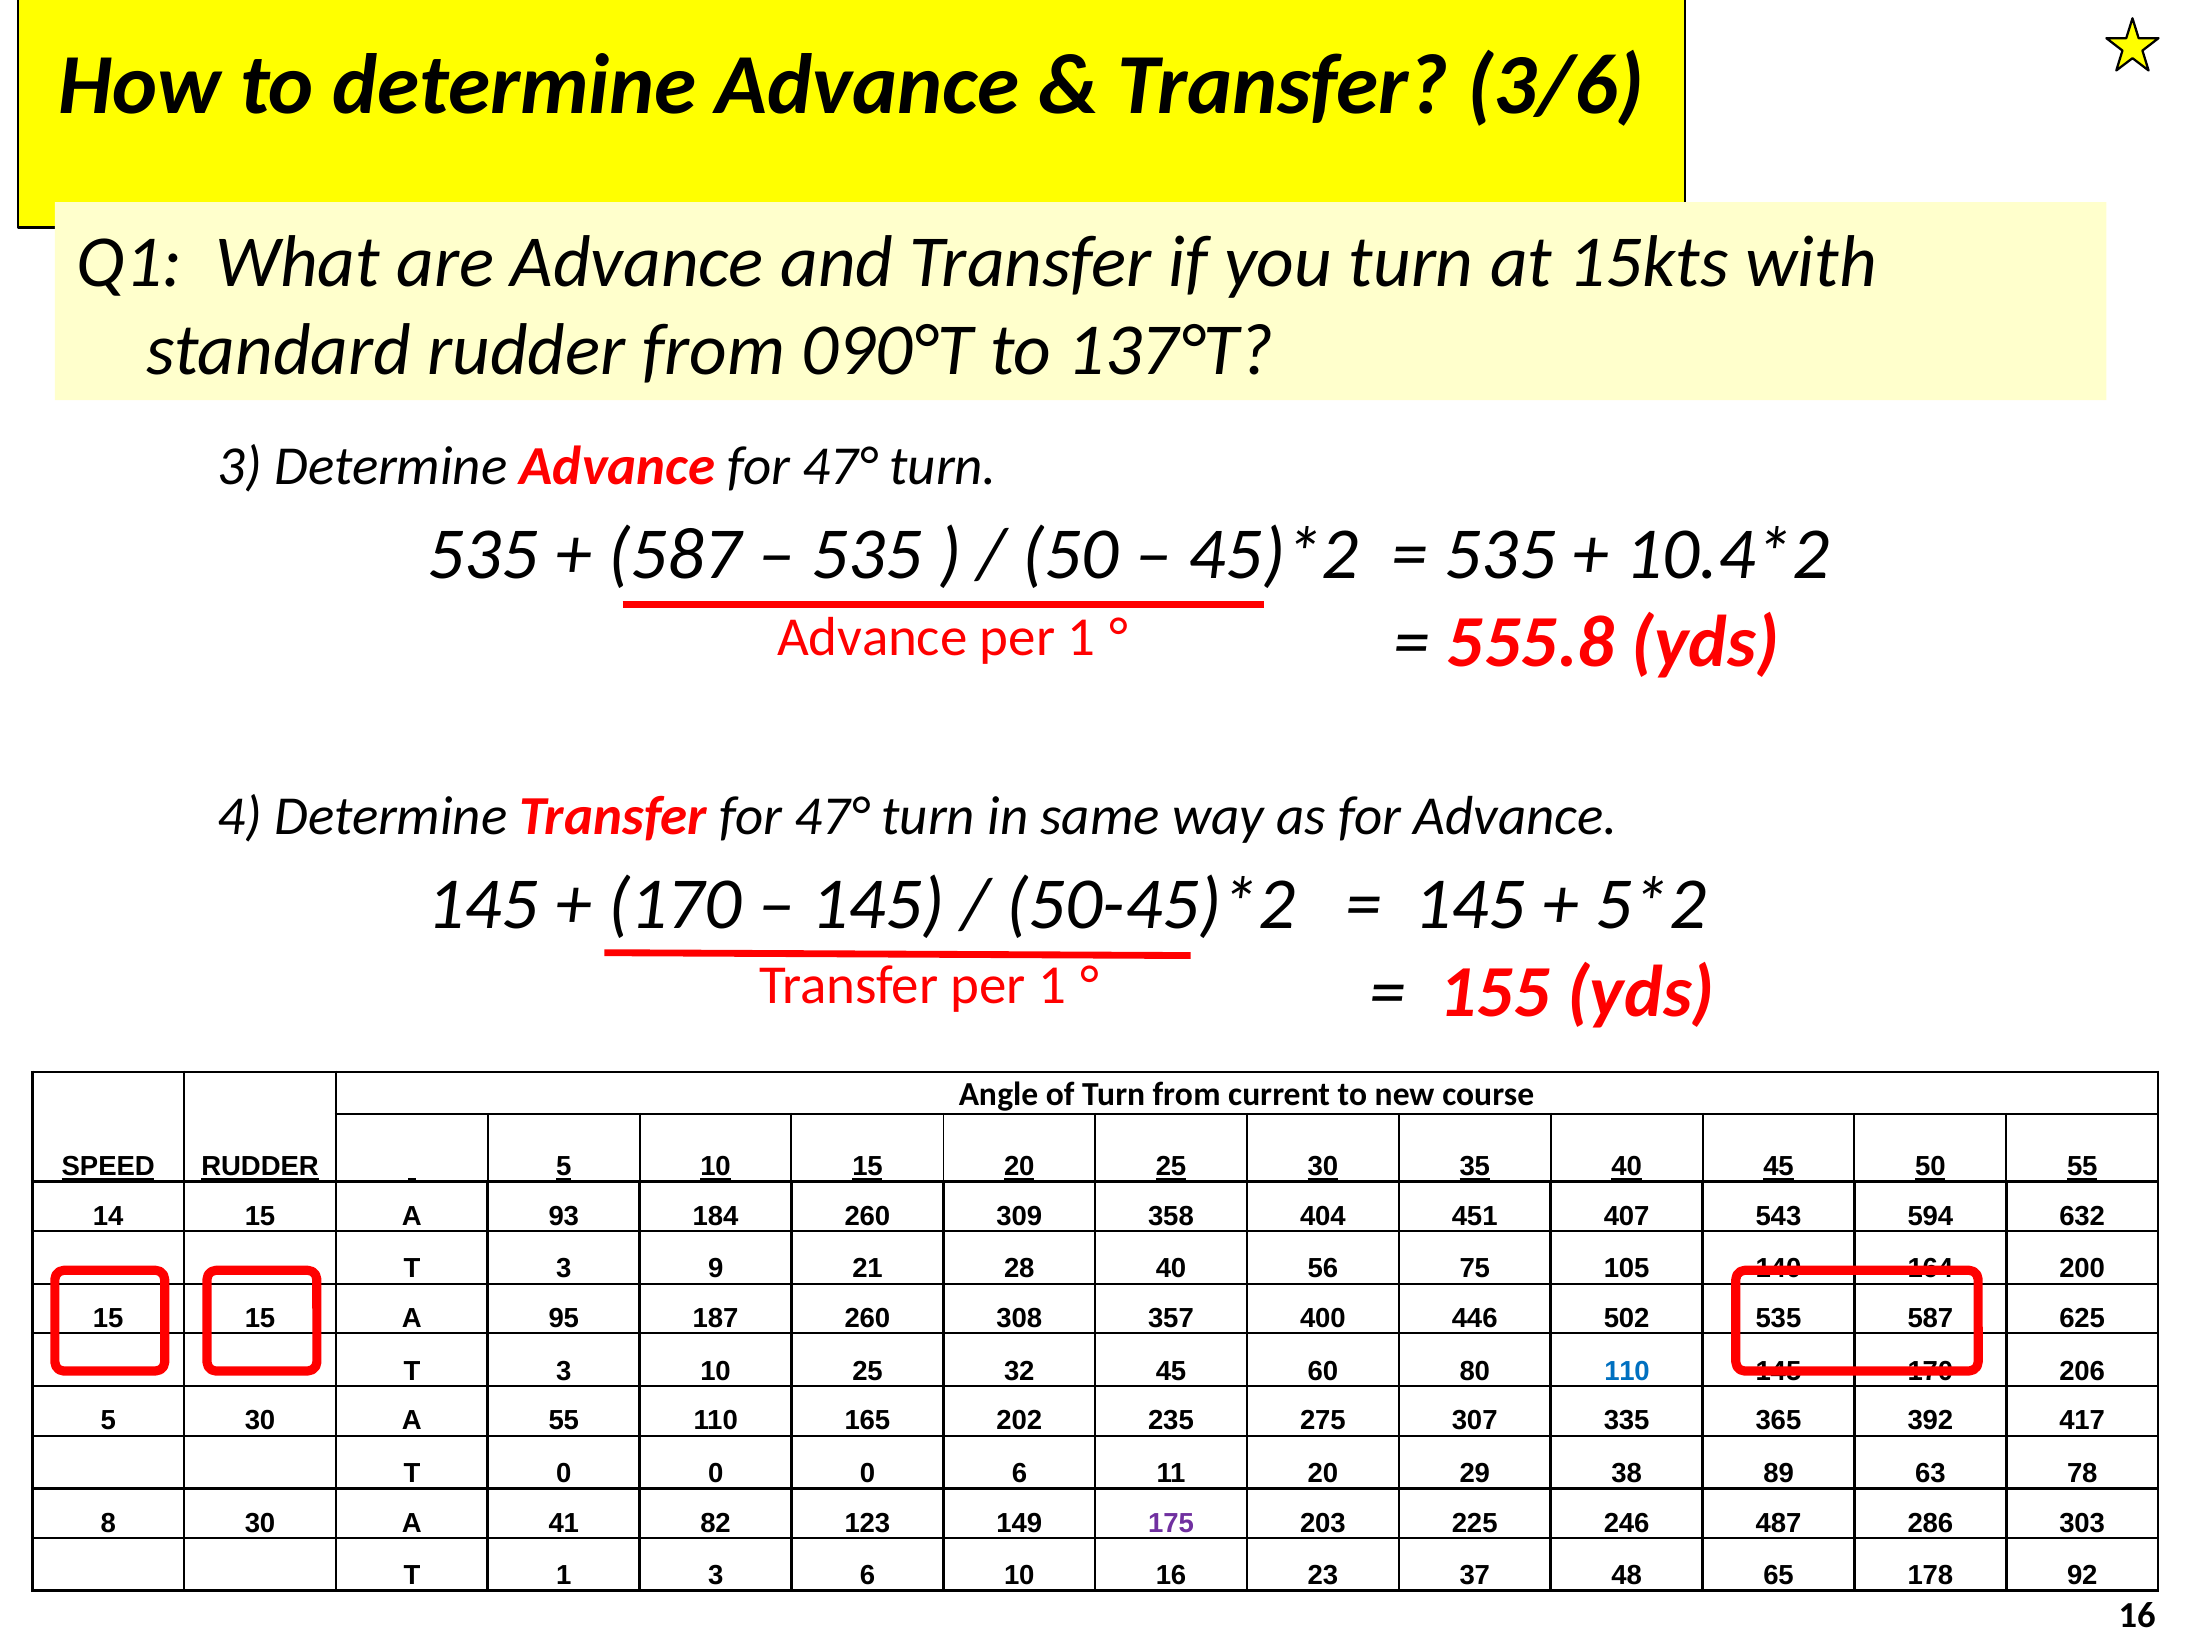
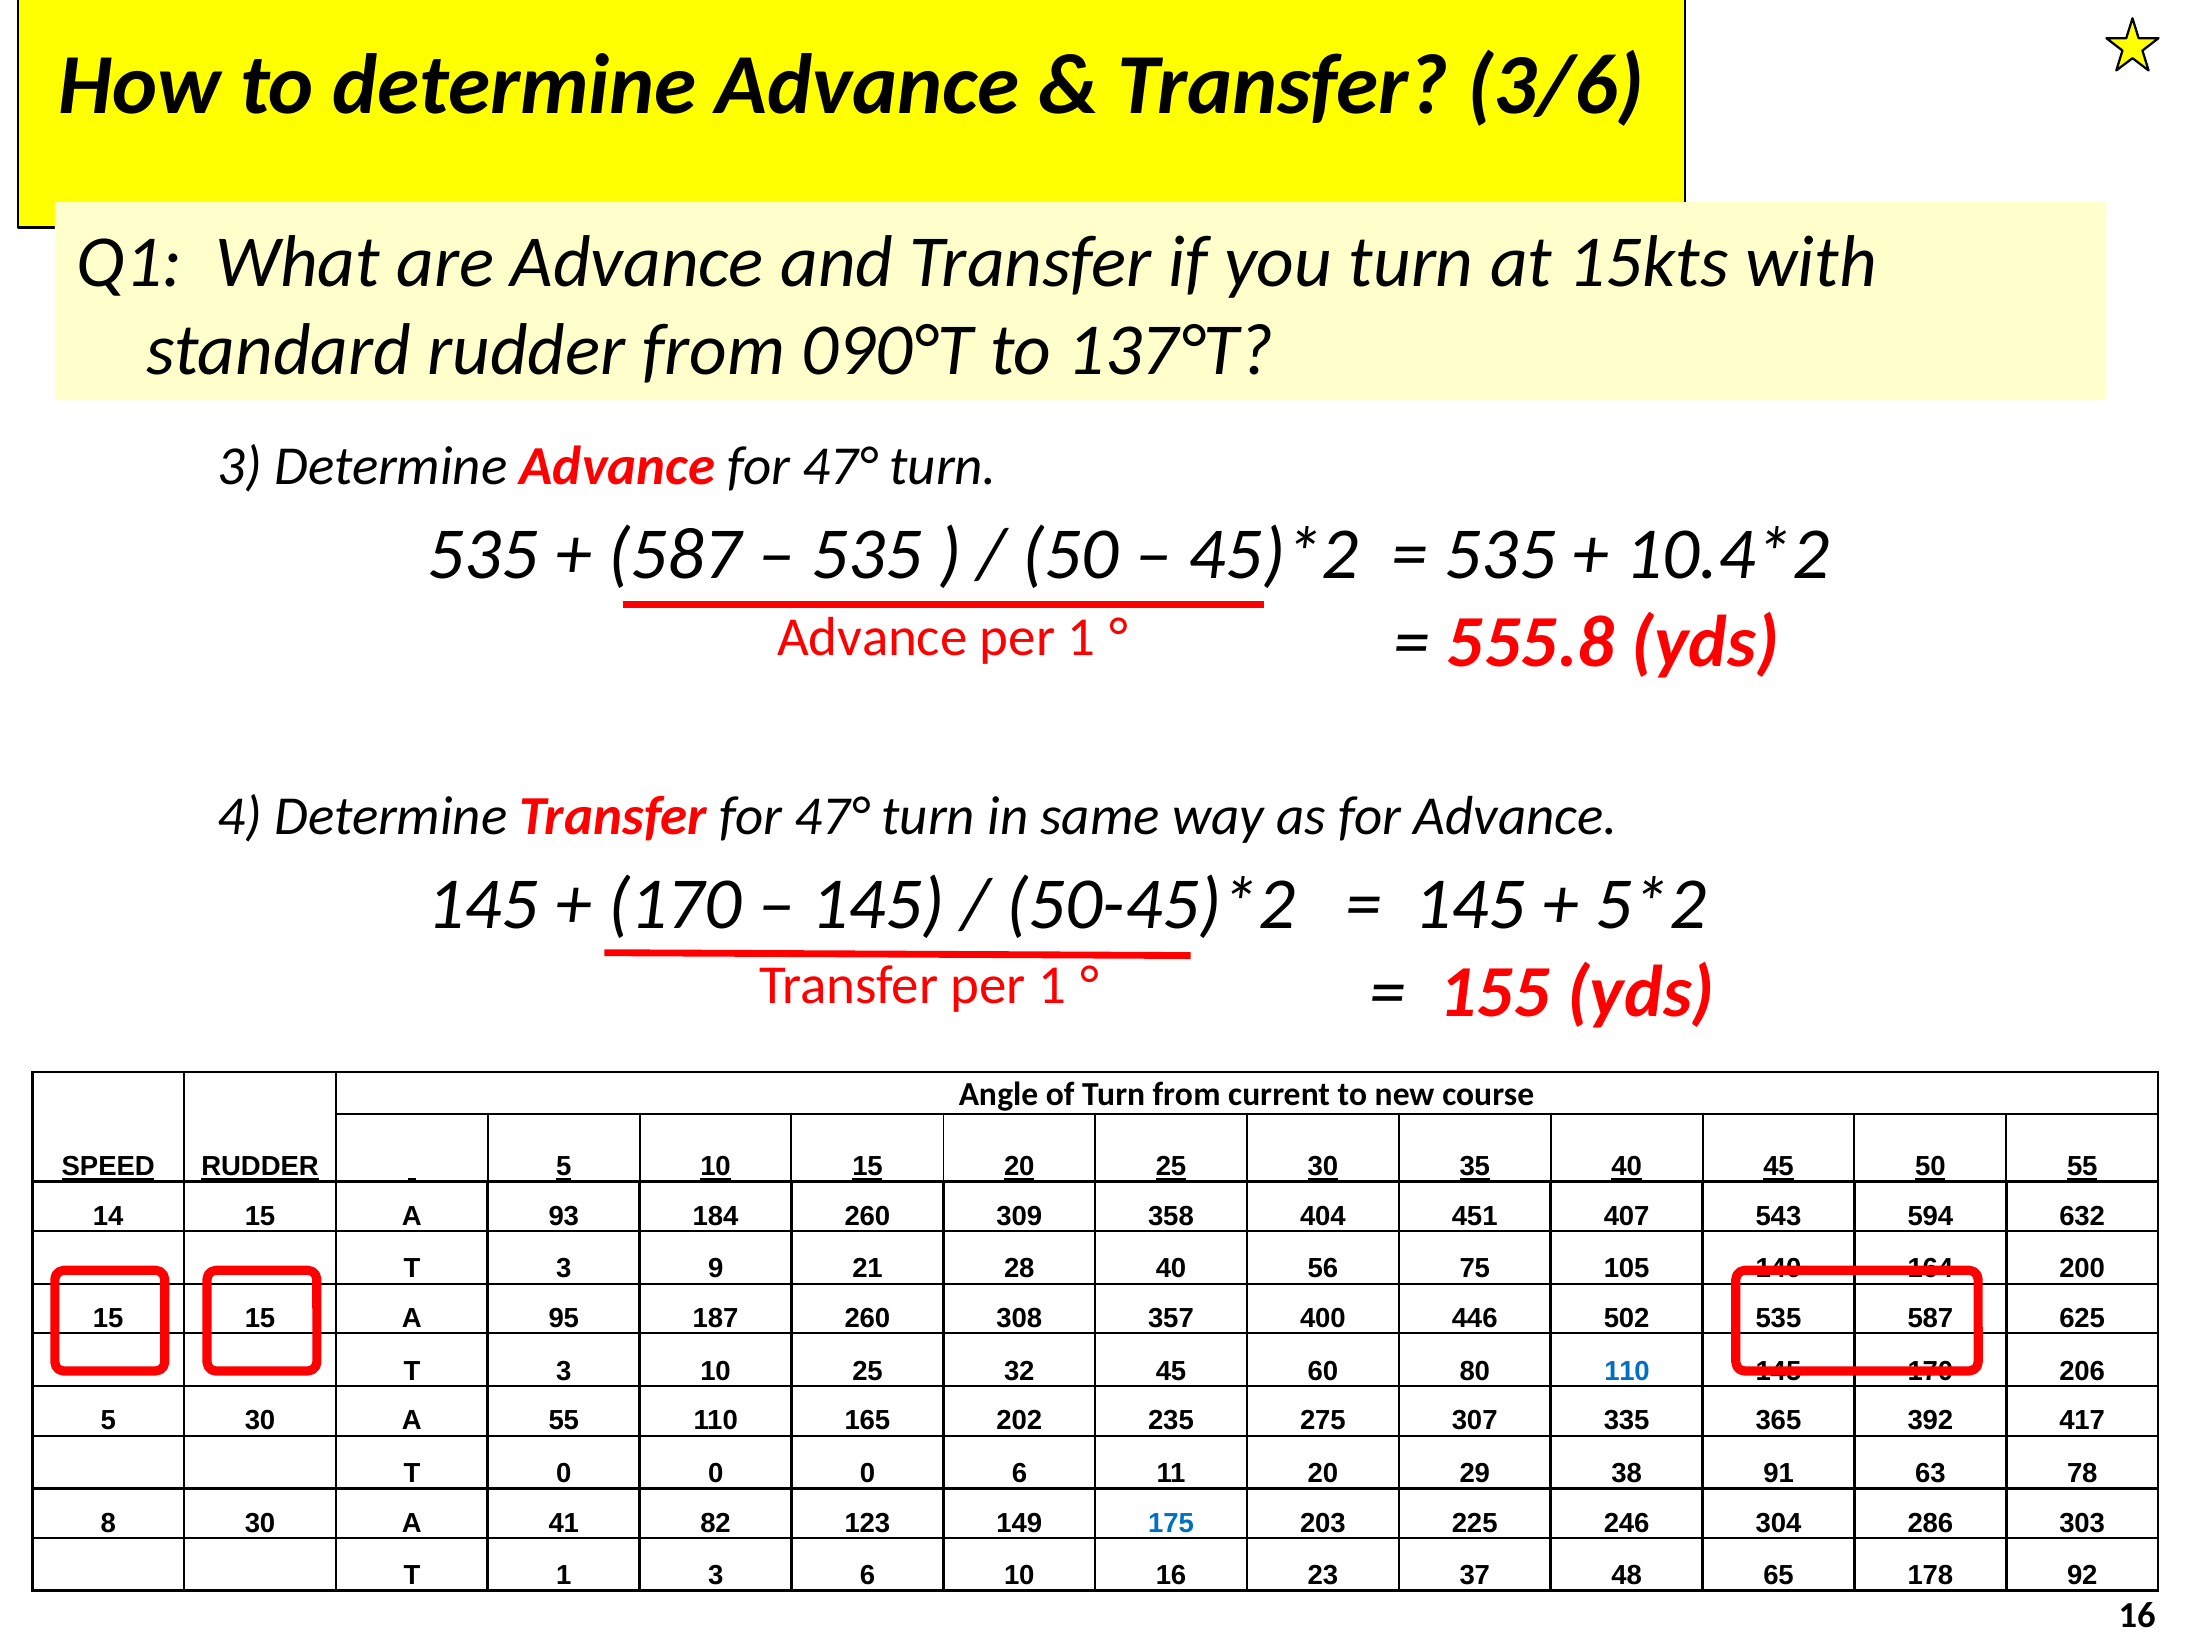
89: 89 -> 91
175 colour: purple -> blue
487: 487 -> 304
